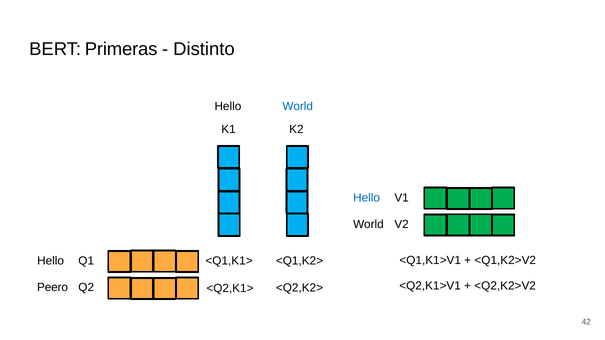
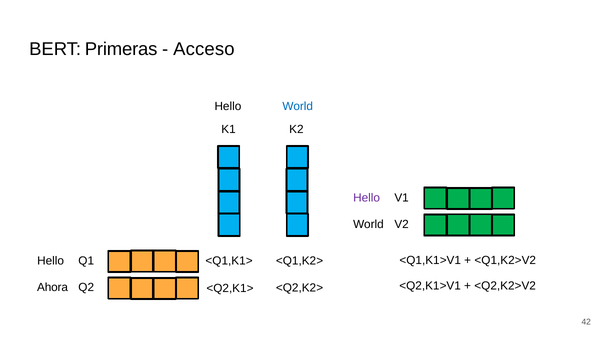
Distinto: Distinto -> Acceso
Hello at (367, 198) colour: blue -> purple
Peero: Peero -> Ahora
